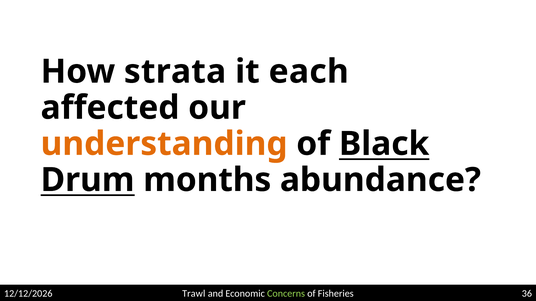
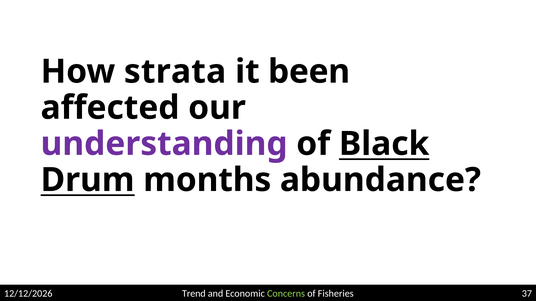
each: each -> been
understanding colour: orange -> purple
Trawl: Trawl -> Trend
36: 36 -> 37
